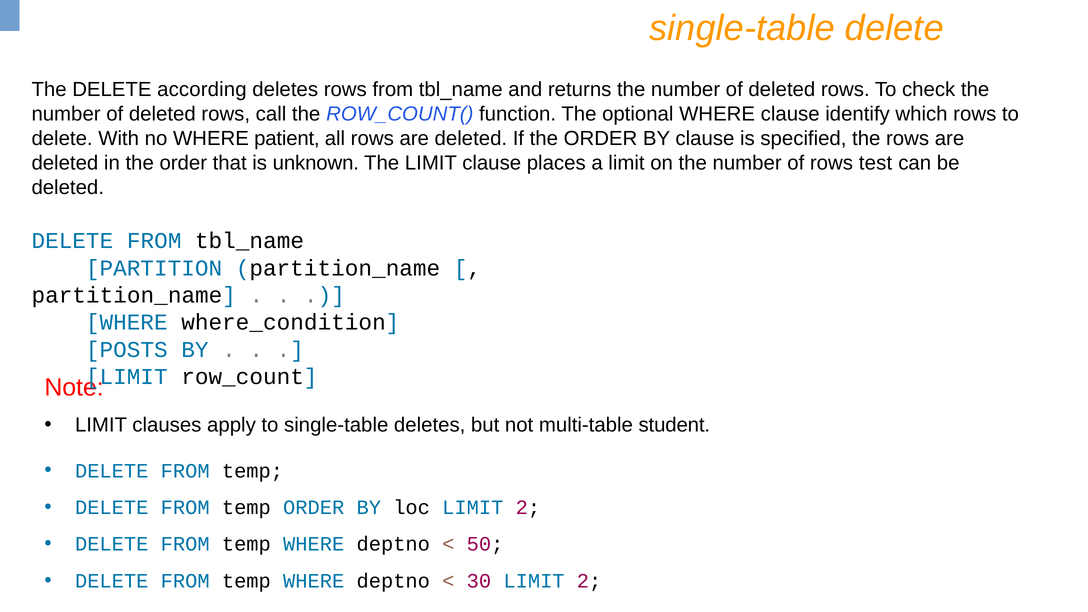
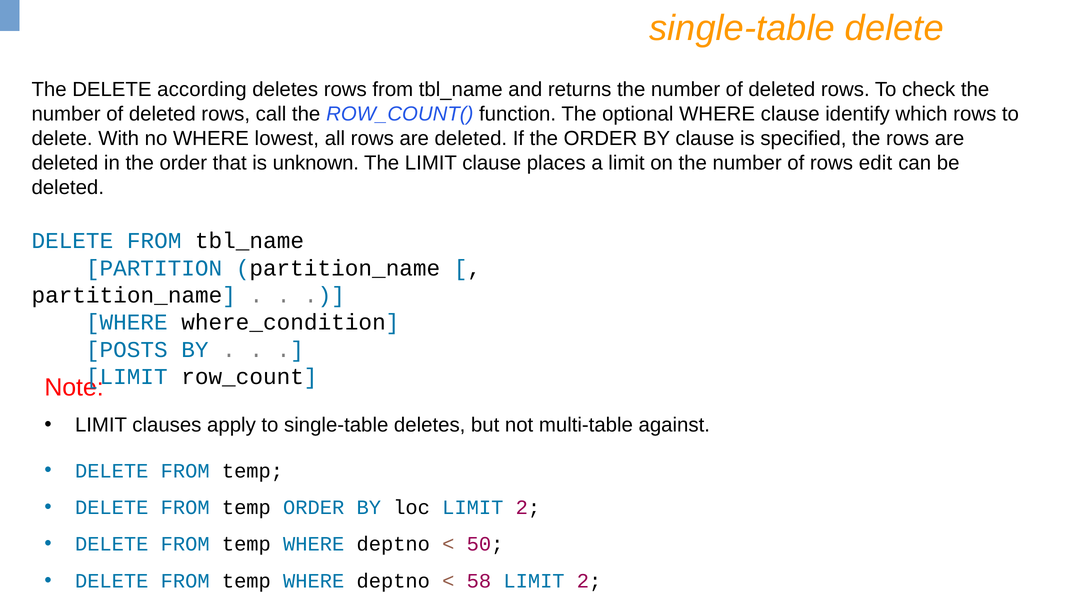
patient: patient -> lowest
test: test -> edit
student: student -> against
30: 30 -> 58
